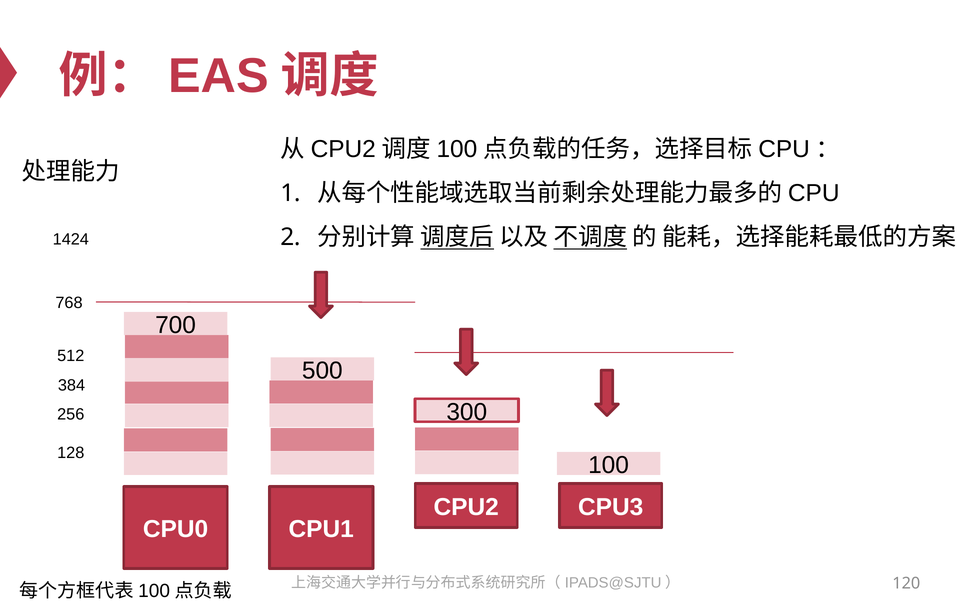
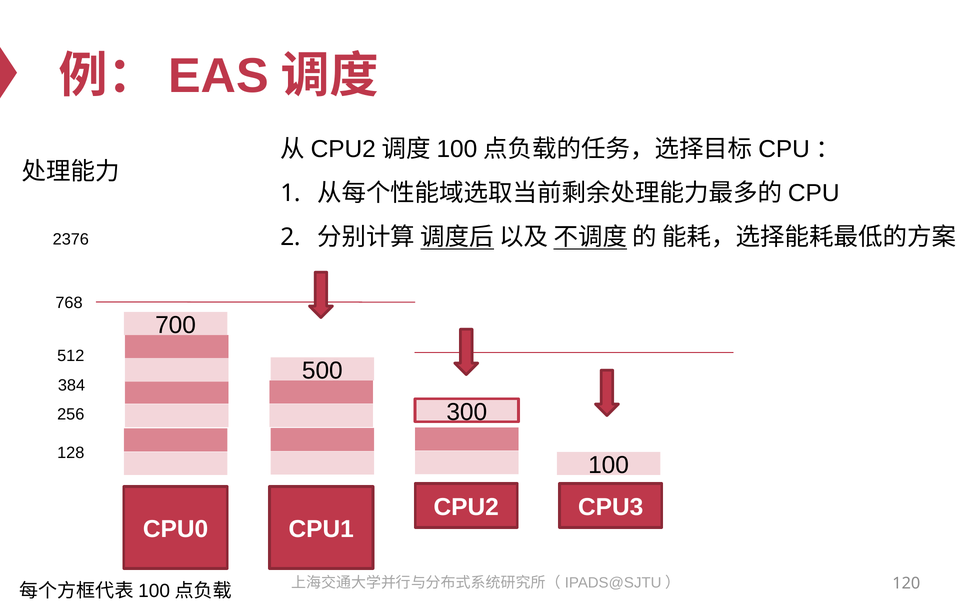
1424: 1424 -> 2376
